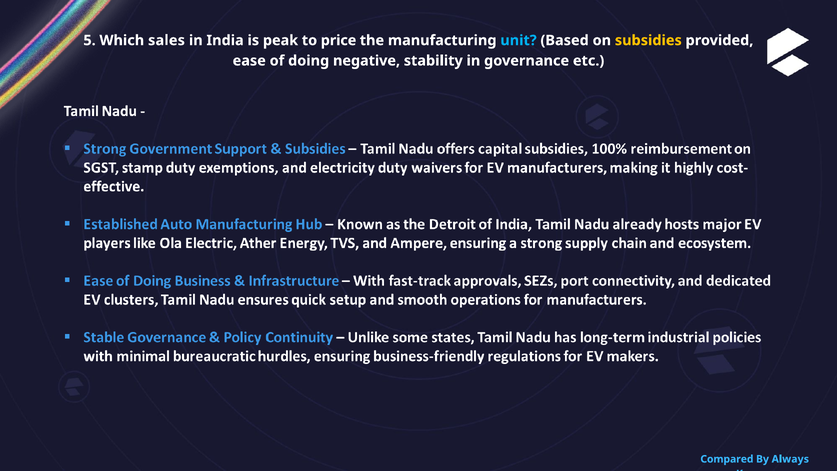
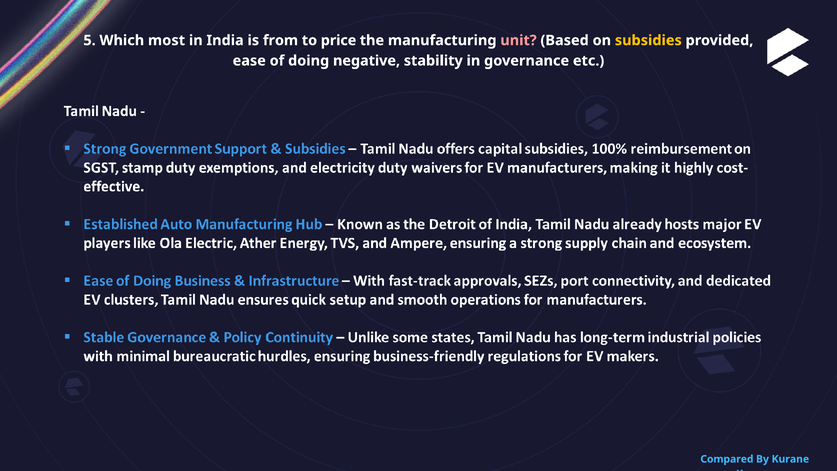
sales: sales -> most
peak: peak -> from
unit colour: light blue -> pink
By Always: Always -> Kurane
